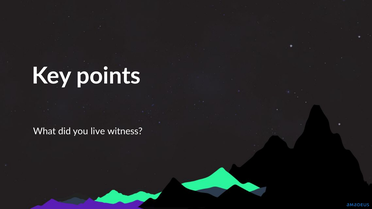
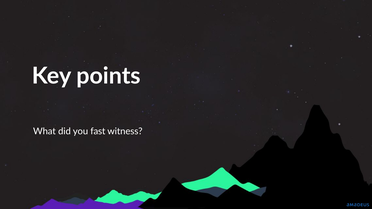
live: live -> fast
